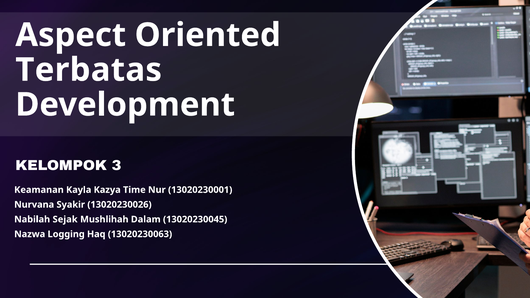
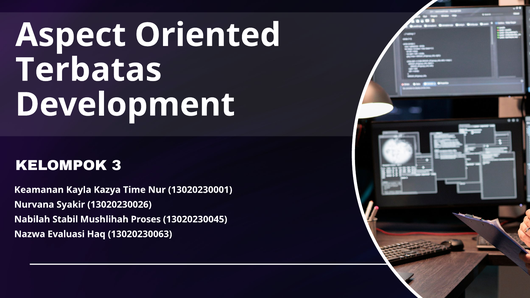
Sejak: Sejak -> Stabil
Dalam: Dalam -> Proses
Logging: Logging -> Evaluasi
